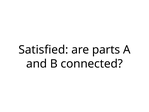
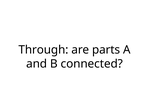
Satisfied: Satisfied -> Through
